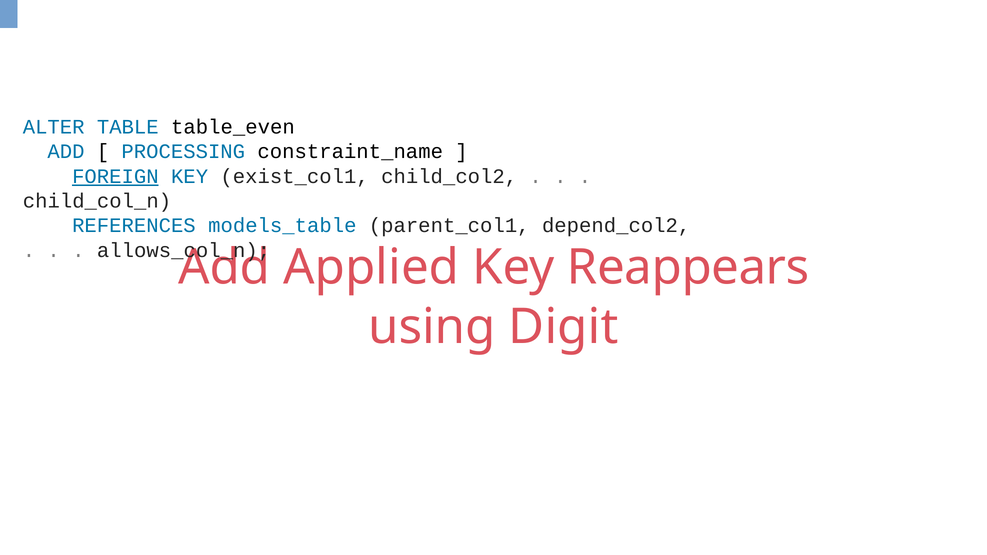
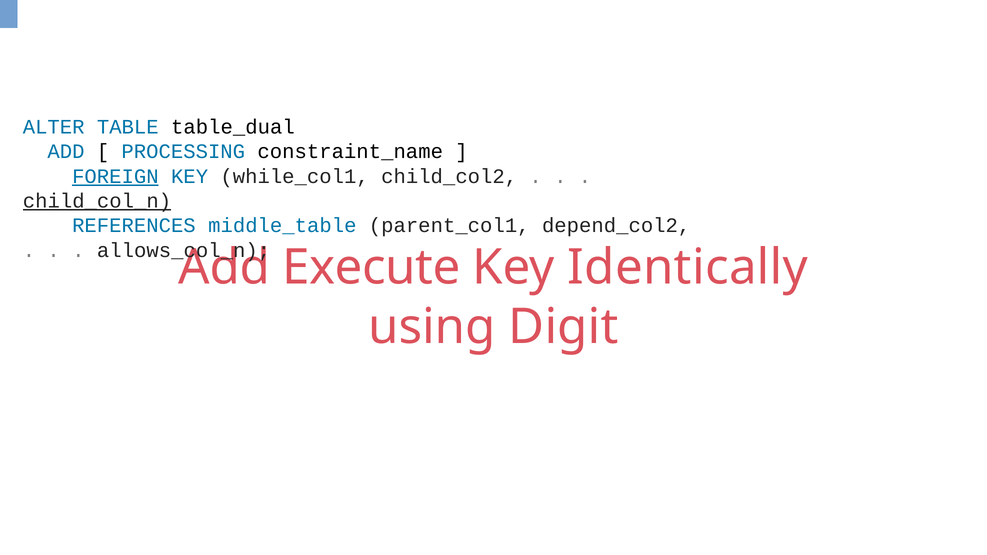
table_even: table_even -> table_dual
exist_col1: exist_col1 -> while_col1
child_col_n underline: none -> present
models_table: models_table -> middle_table
Applied: Applied -> Execute
Reappears: Reappears -> Identically
